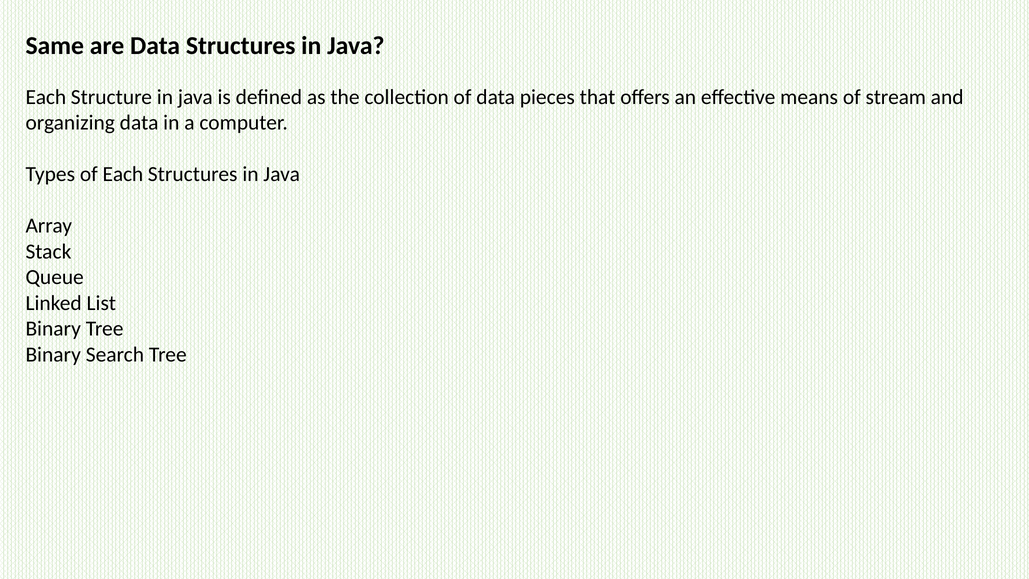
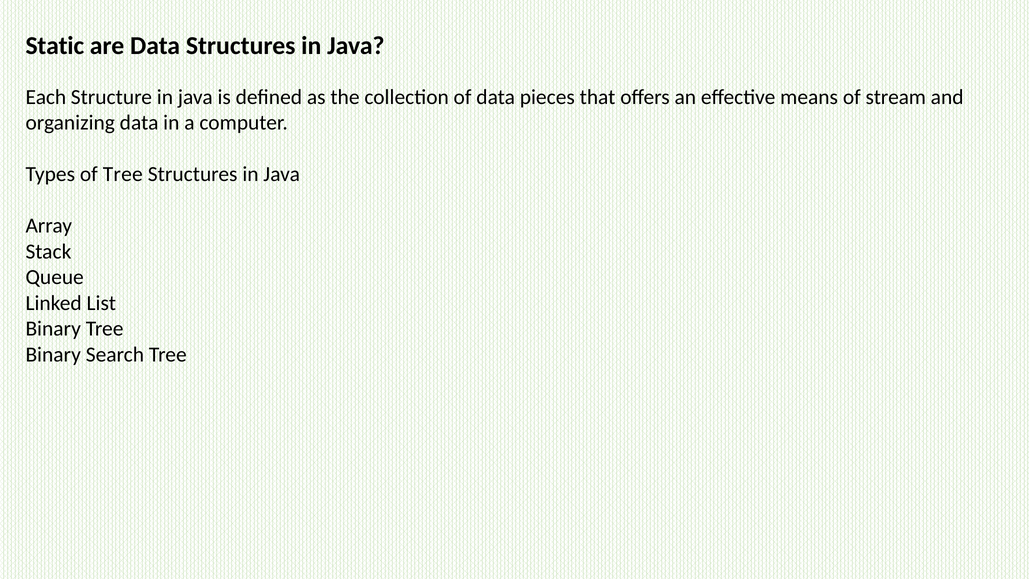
Same: Same -> Static
of Each: Each -> Tree
